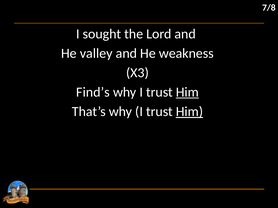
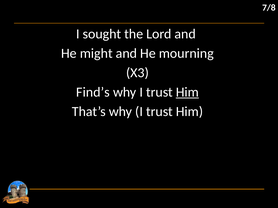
valley: valley -> might
weakness: weakness -> mourning
Him at (189, 112) underline: present -> none
